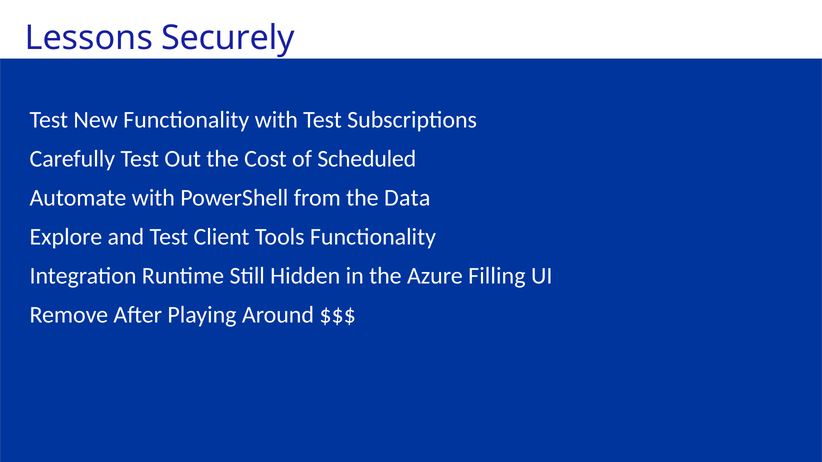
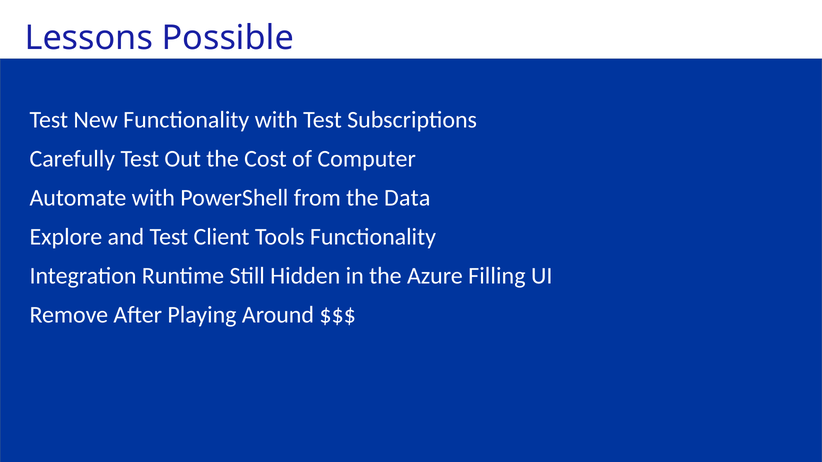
Securely: Securely -> Possible
Scheduled: Scheduled -> Computer
